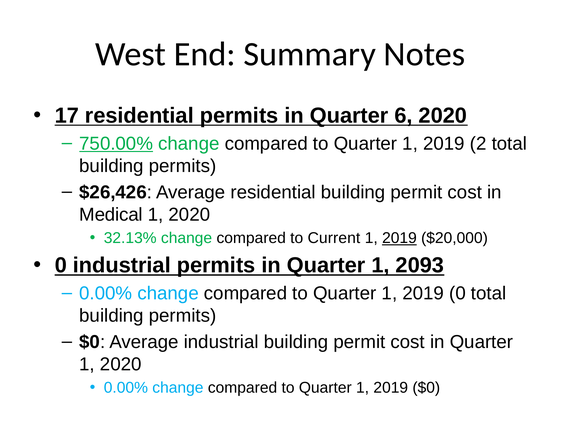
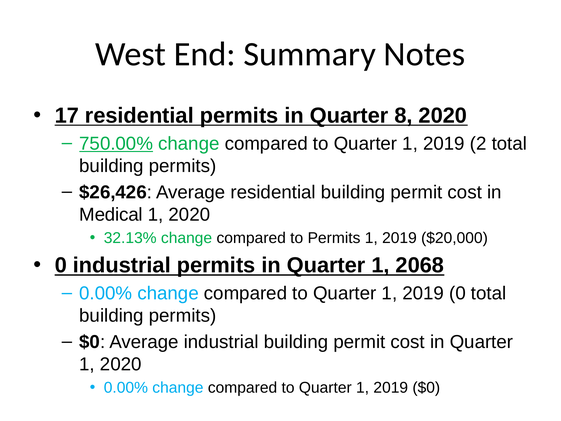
6: 6 -> 8
to Current: Current -> Permits
2019 at (399, 238) underline: present -> none
2093: 2093 -> 2068
